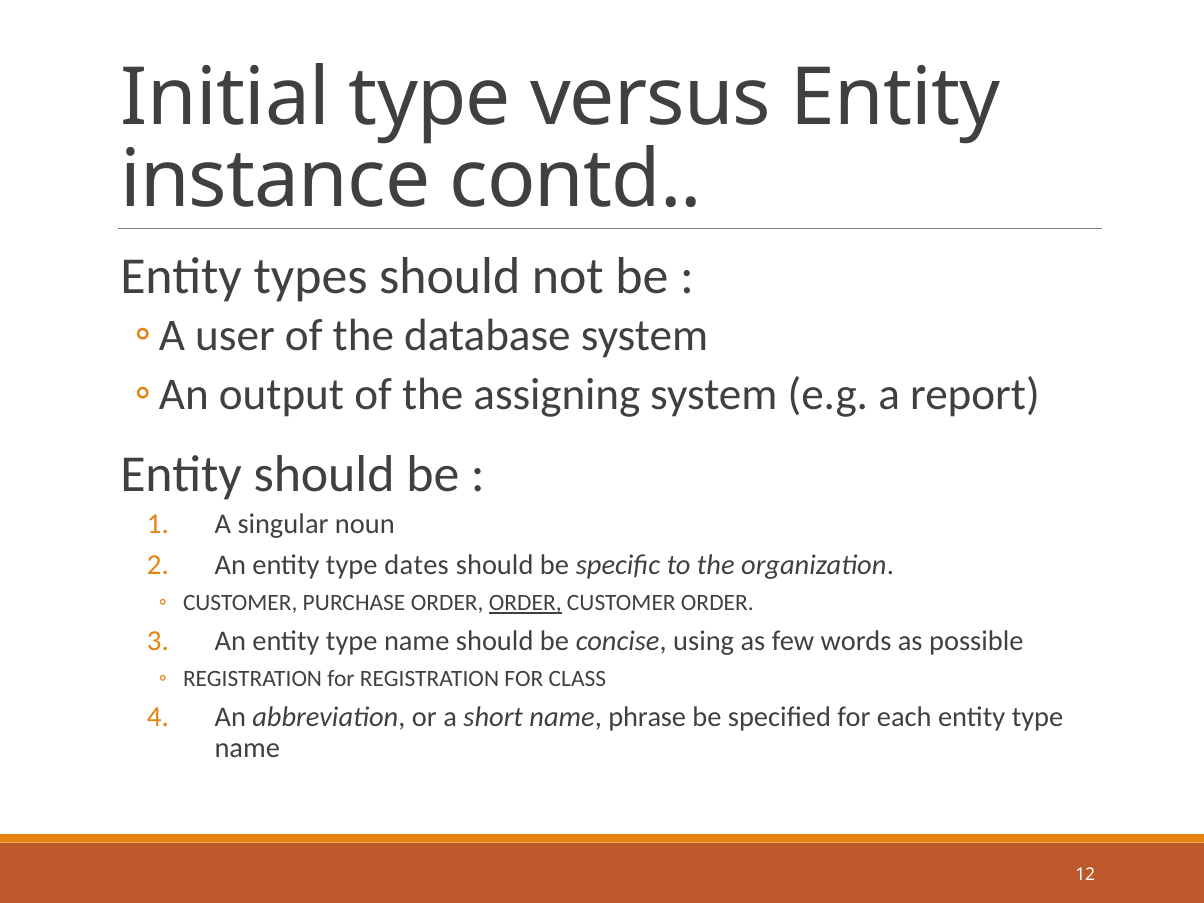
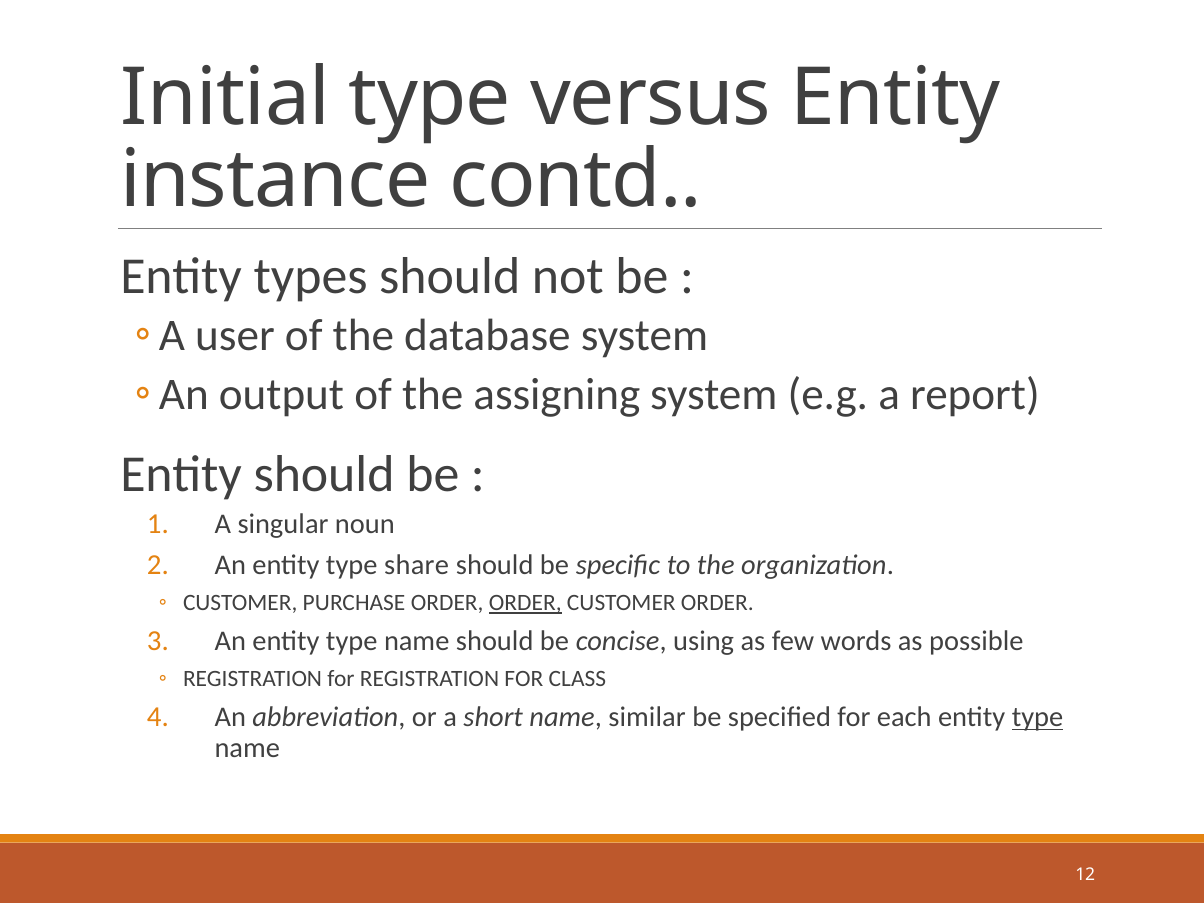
dates: dates -> share
phrase: phrase -> similar
type at (1038, 717) underline: none -> present
